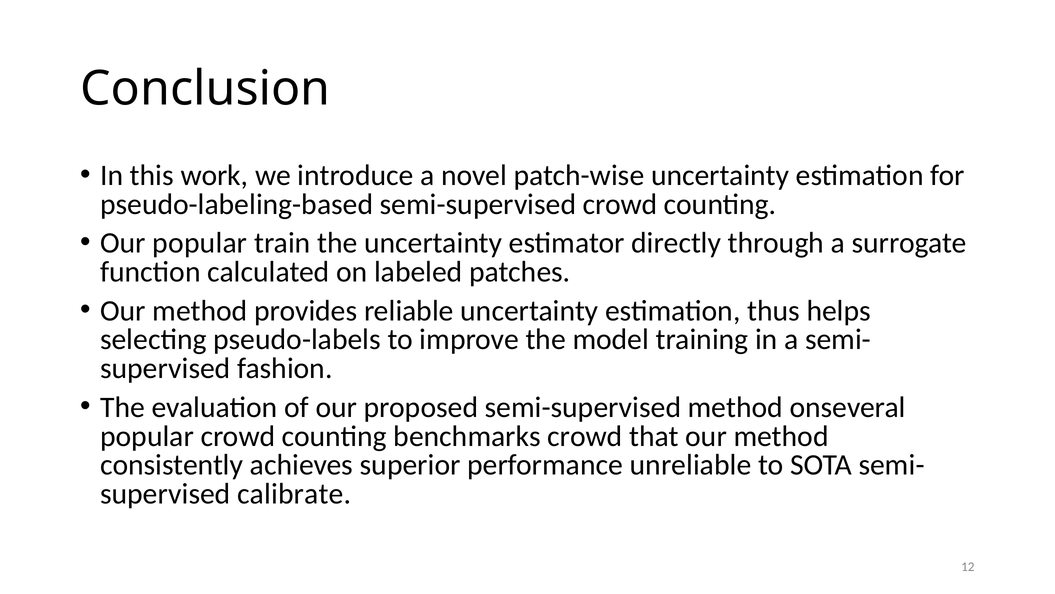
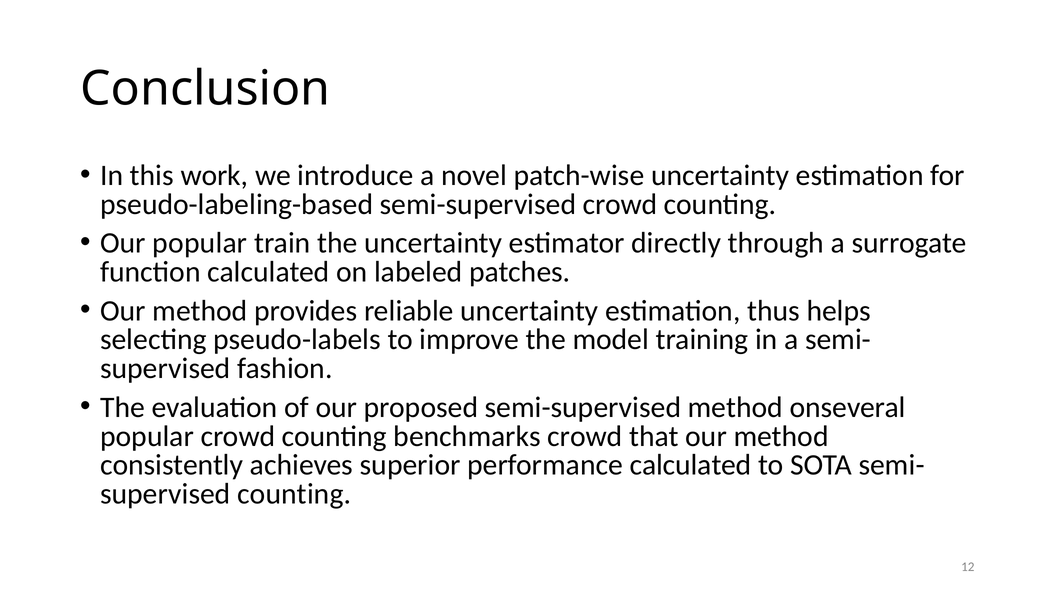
performance unreliable: unreliable -> calculated
calibrate at (294, 494): calibrate -> counting
